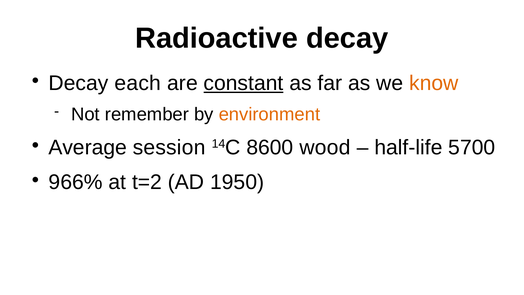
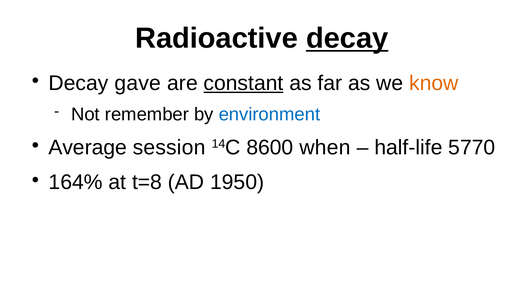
decay at (347, 38) underline: none -> present
each: each -> gave
environment colour: orange -> blue
wood: wood -> when
5700: 5700 -> 5770
966%: 966% -> 164%
t=2: t=2 -> t=8
